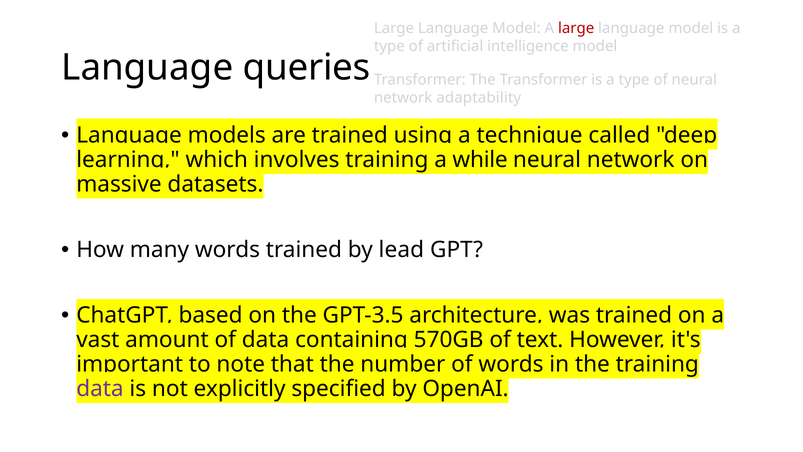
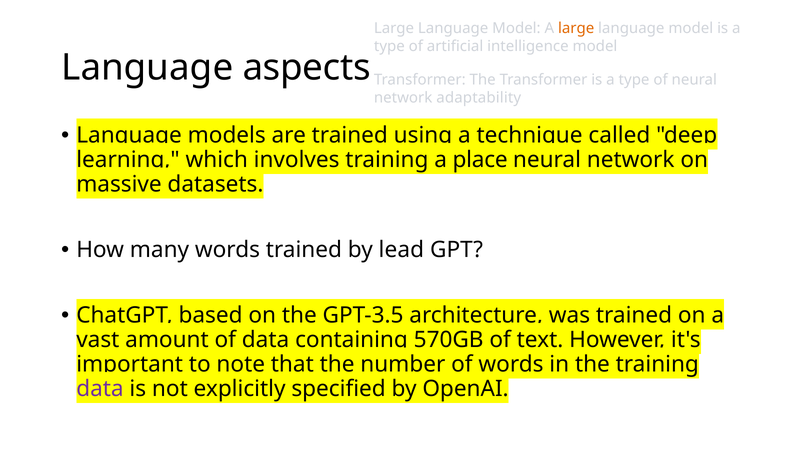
large at (576, 28) colour: red -> orange
queries: queries -> aspects
while: while -> place
